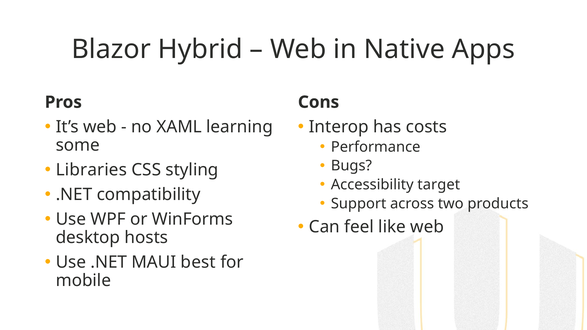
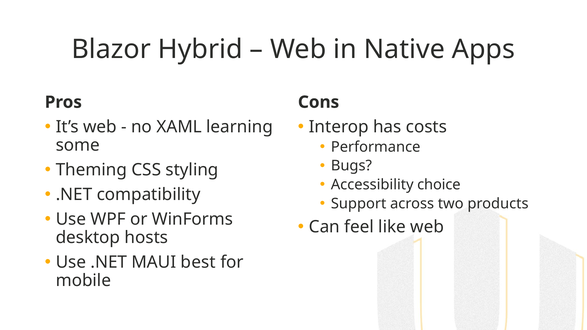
Libraries: Libraries -> Theming
target: target -> choice
